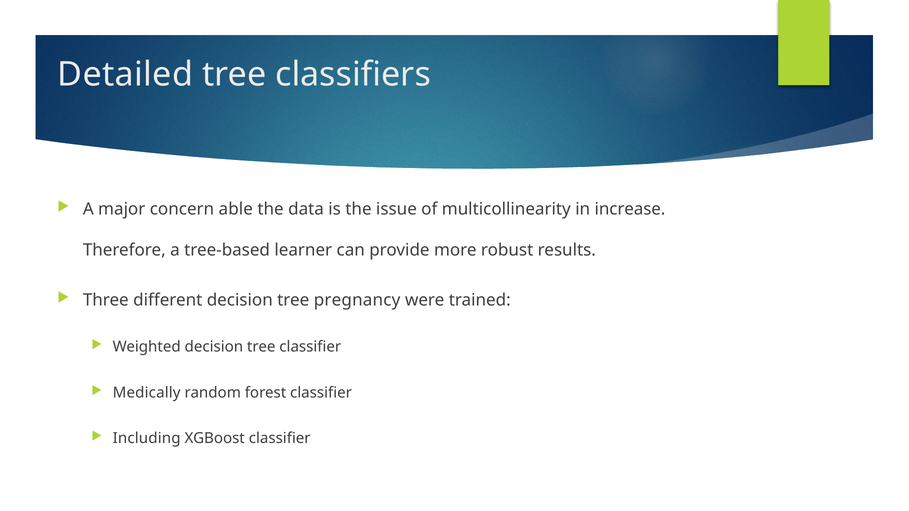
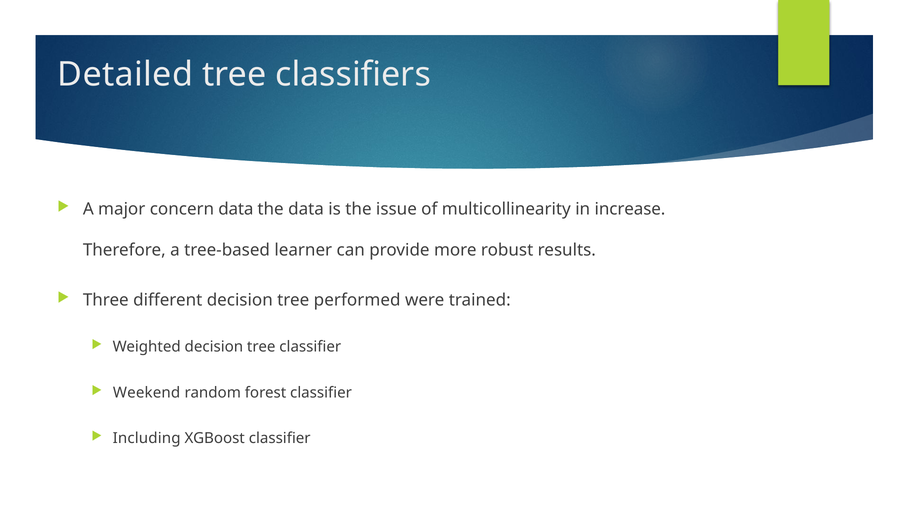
concern able: able -> data
pregnancy: pregnancy -> performed
Medically: Medically -> Weekend
